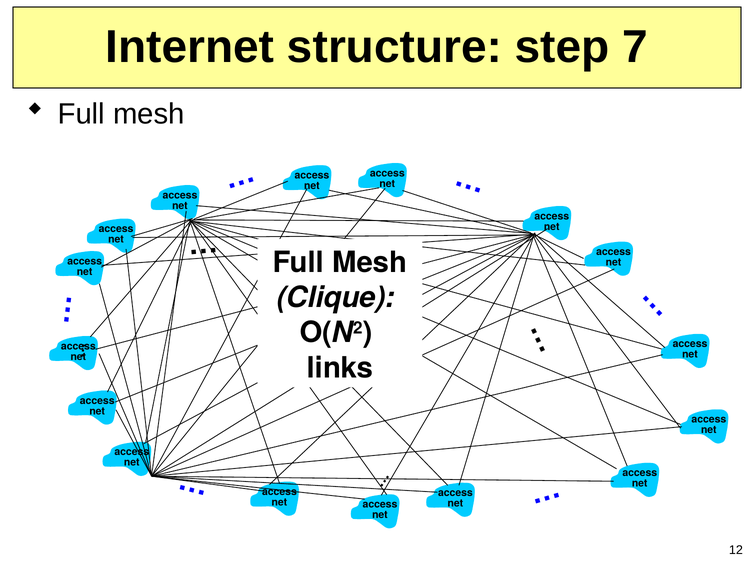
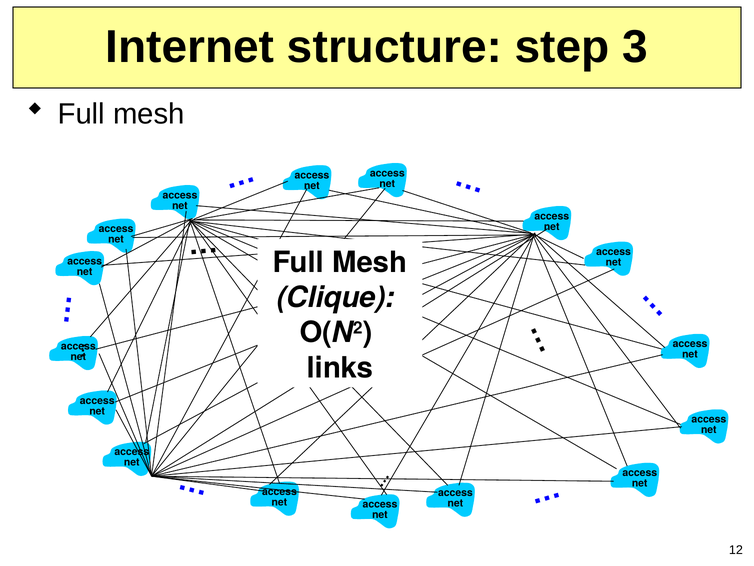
7: 7 -> 3
